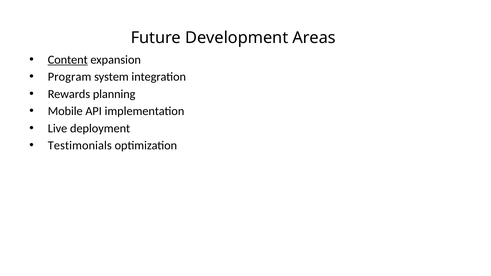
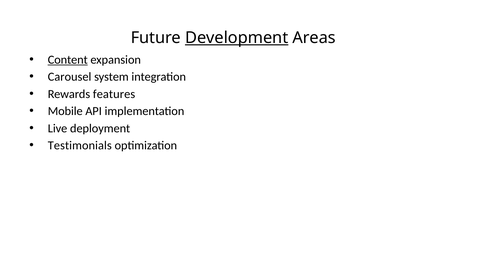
Development underline: none -> present
Program: Program -> Carousel
planning: planning -> features
